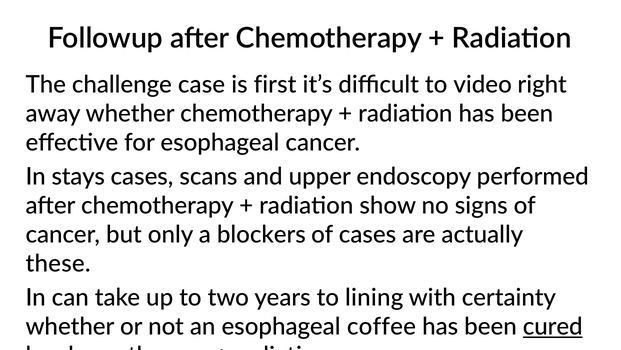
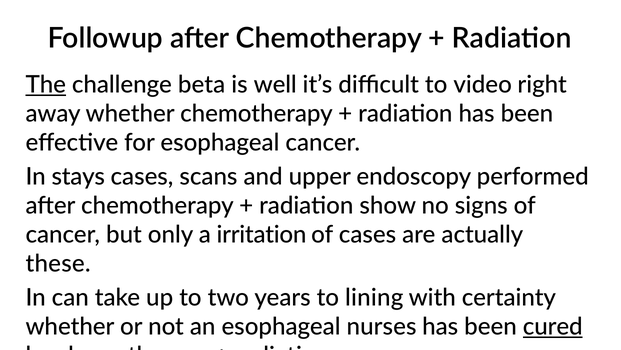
The underline: none -> present
case: case -> beta
first: first -> well
blockers: blockers -> irritation
coffee: coffee -> nurses
